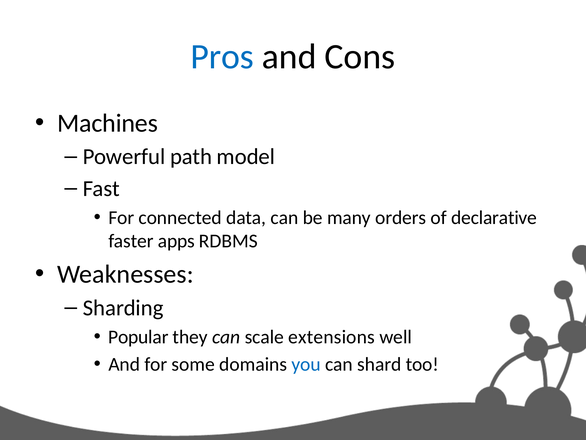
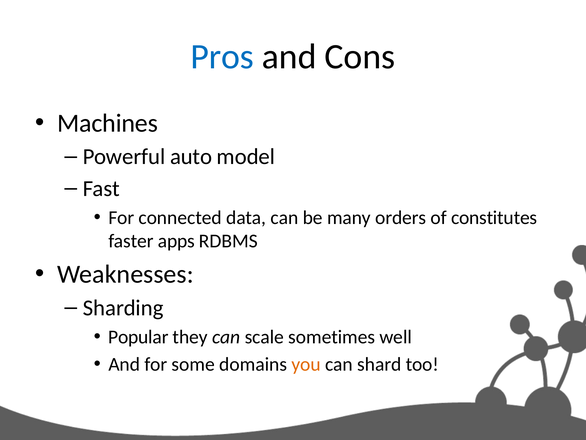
path: path -> auto
declarative: declarative -> constitutes
extensions: extensions -> sometimes
you colour: blue -> orange
